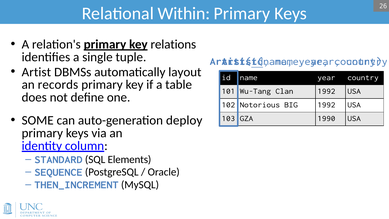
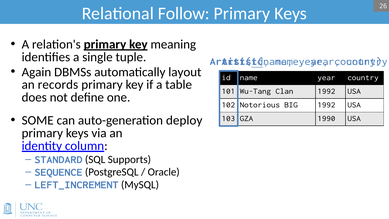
Within: Within -> Follow
relations: relations -> meaning
Artist: Artist -> Again
Elements: Elements -> Supports
THEN_INCREMENT: THEN_INCREMENT -> LEFT_INCREMENT
